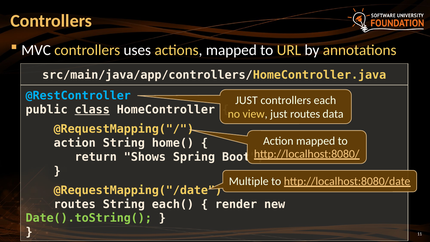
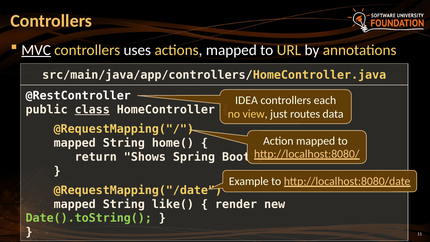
MVC underline: none -> present
@RestController colour: light blue -> white
JUST at (246, 100): JUST -> IDEA
action at (75, 143): action -> mapped
Multiple: Multiple -> Example
routes at (75, 204): routes -> mapped
each(: each( -> like(
